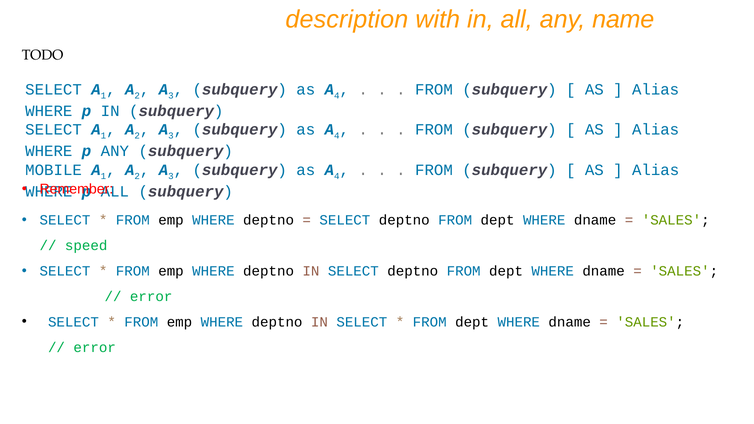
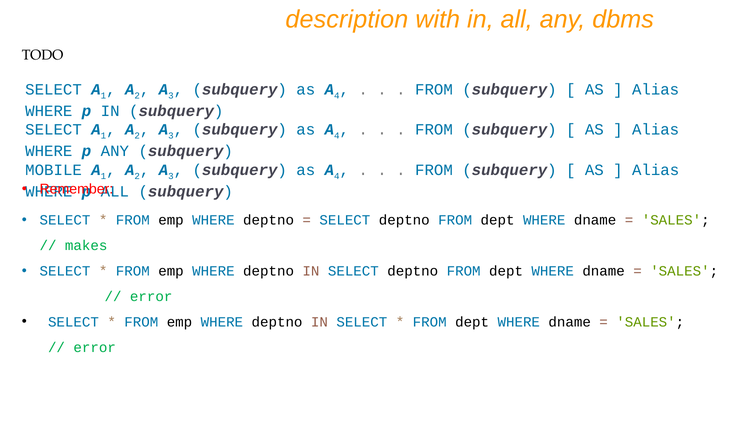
name: name -> dbms
speed: speed -> makes
